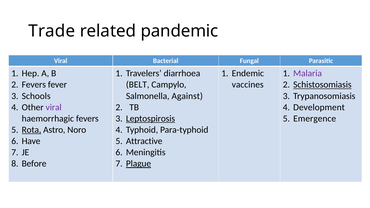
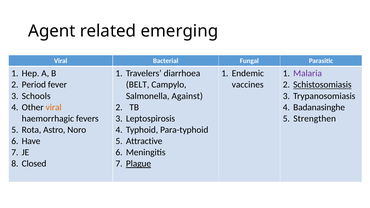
Trade: Trade -> Agent
pandemic: pandemic -> emerging
Fevers at (34, 85): Fevers -> Period
viral at (54, 107) colour: purple -> orange
Development: Development -> Badanasinghe
Leptospirosis underline: present -> none
Emergence: Emergence -> Strengthen
Rota underline: present -> none
Before: Before -> Closed
